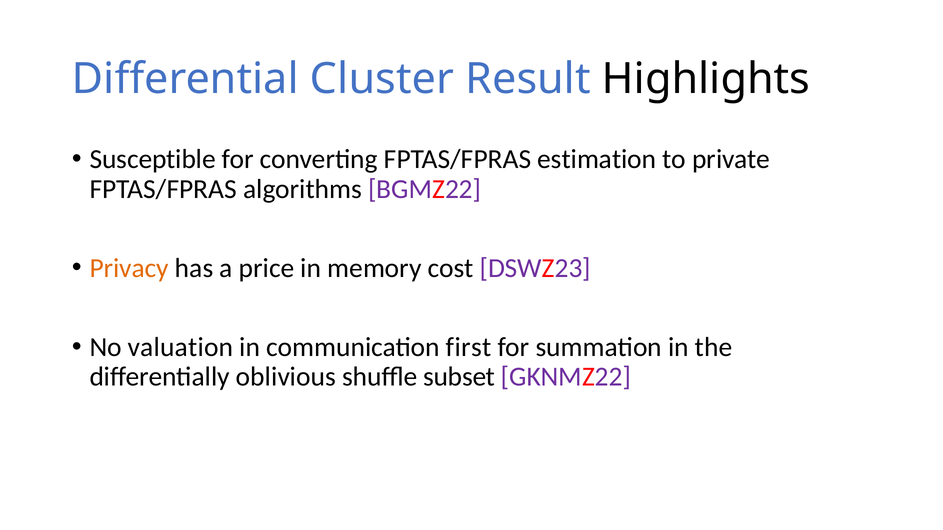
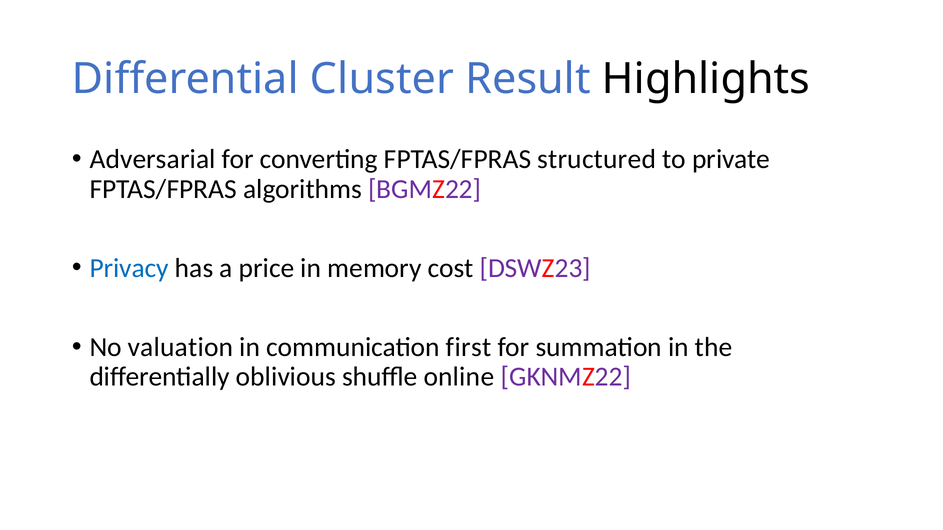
Susceptible: Susceptible -> Adversarial
estimation: estimation -> structured
Privacy colour: orange -> blue
subset: subset -> online
